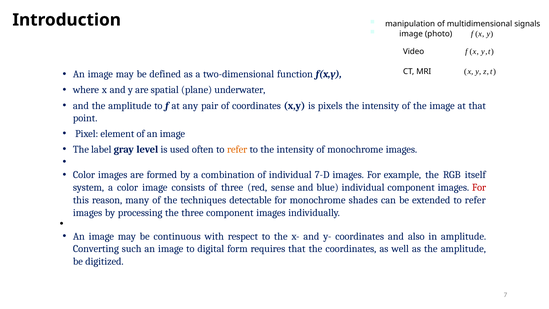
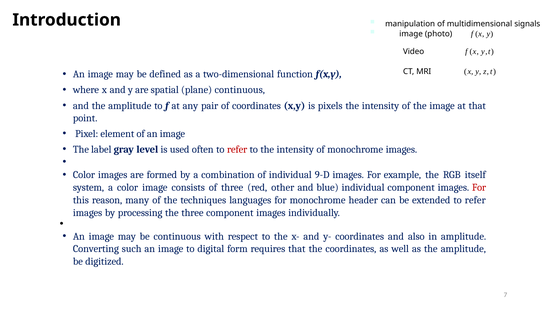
plane underwater: underwater -> continuous
refer at (237, 149) colour: orange -> red
7-D: 7-D -> 9-D
sense: sense -> other
detectable: detectable -> languages
shades: shades -> header
